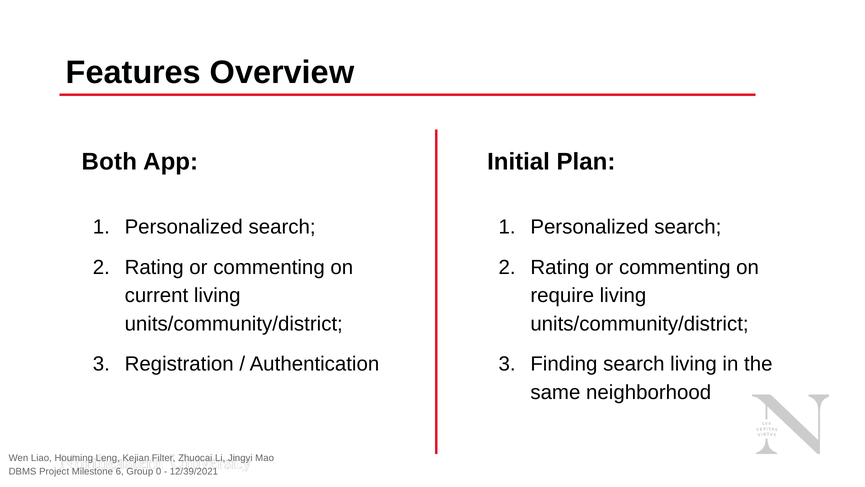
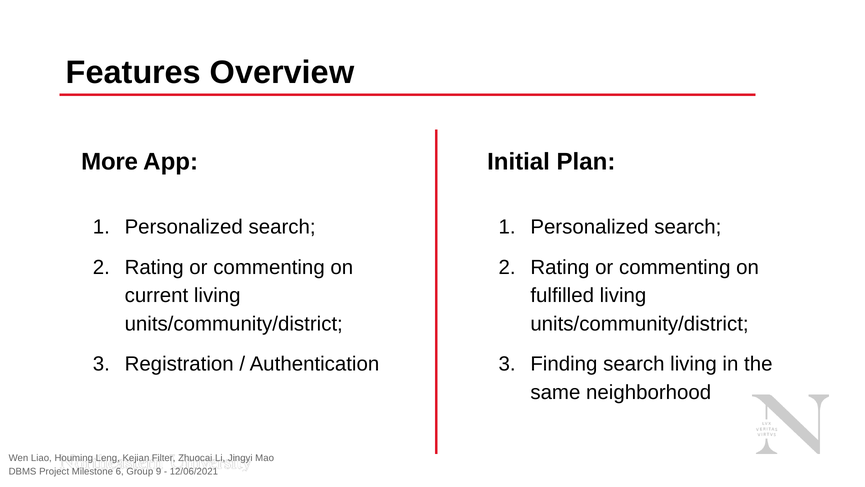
Both: Both -> More
require: require -> fulfilled
0: 0 -> 9
12/39/2021: 12/39/2021 -> 12/06/2021
